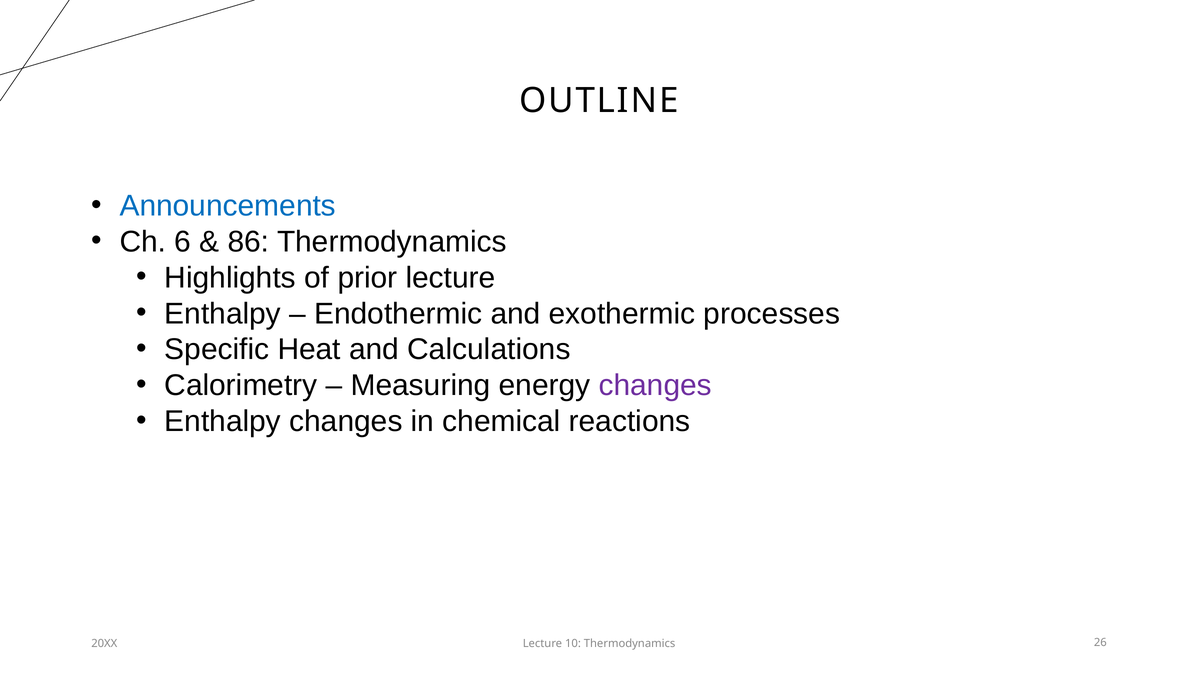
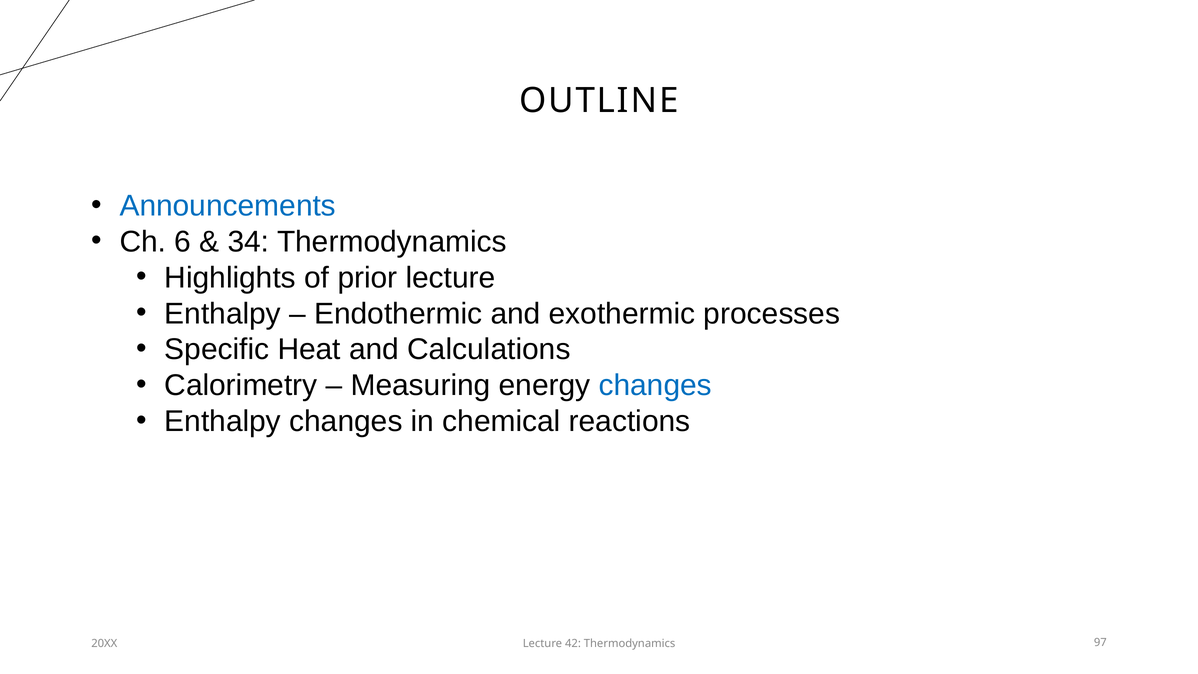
86: 86 -> 34
changes at (655, 385) colour: purple -> blue
10: 10 -> 42
26: 26 -> 97
